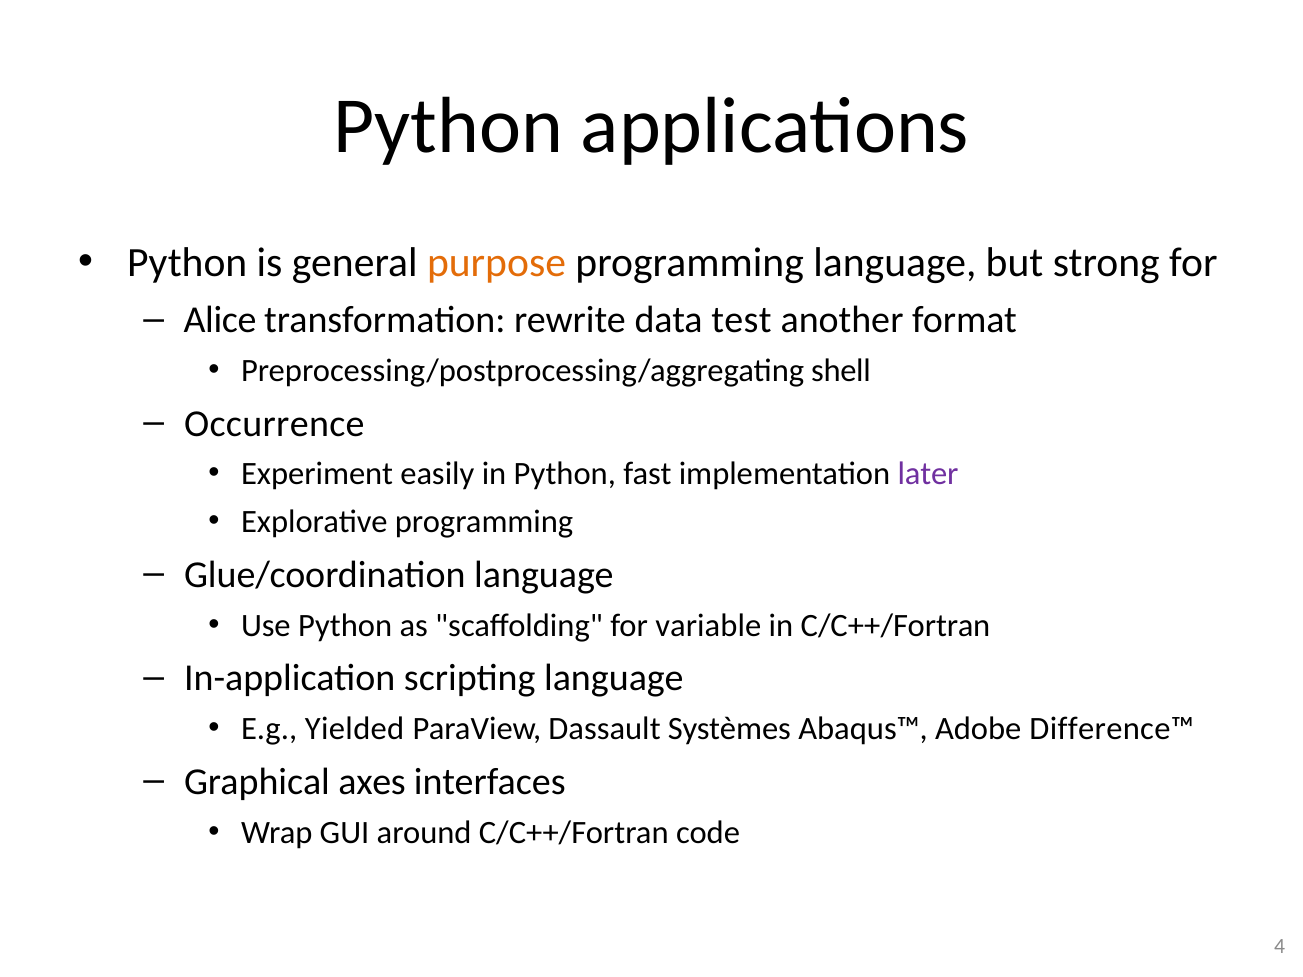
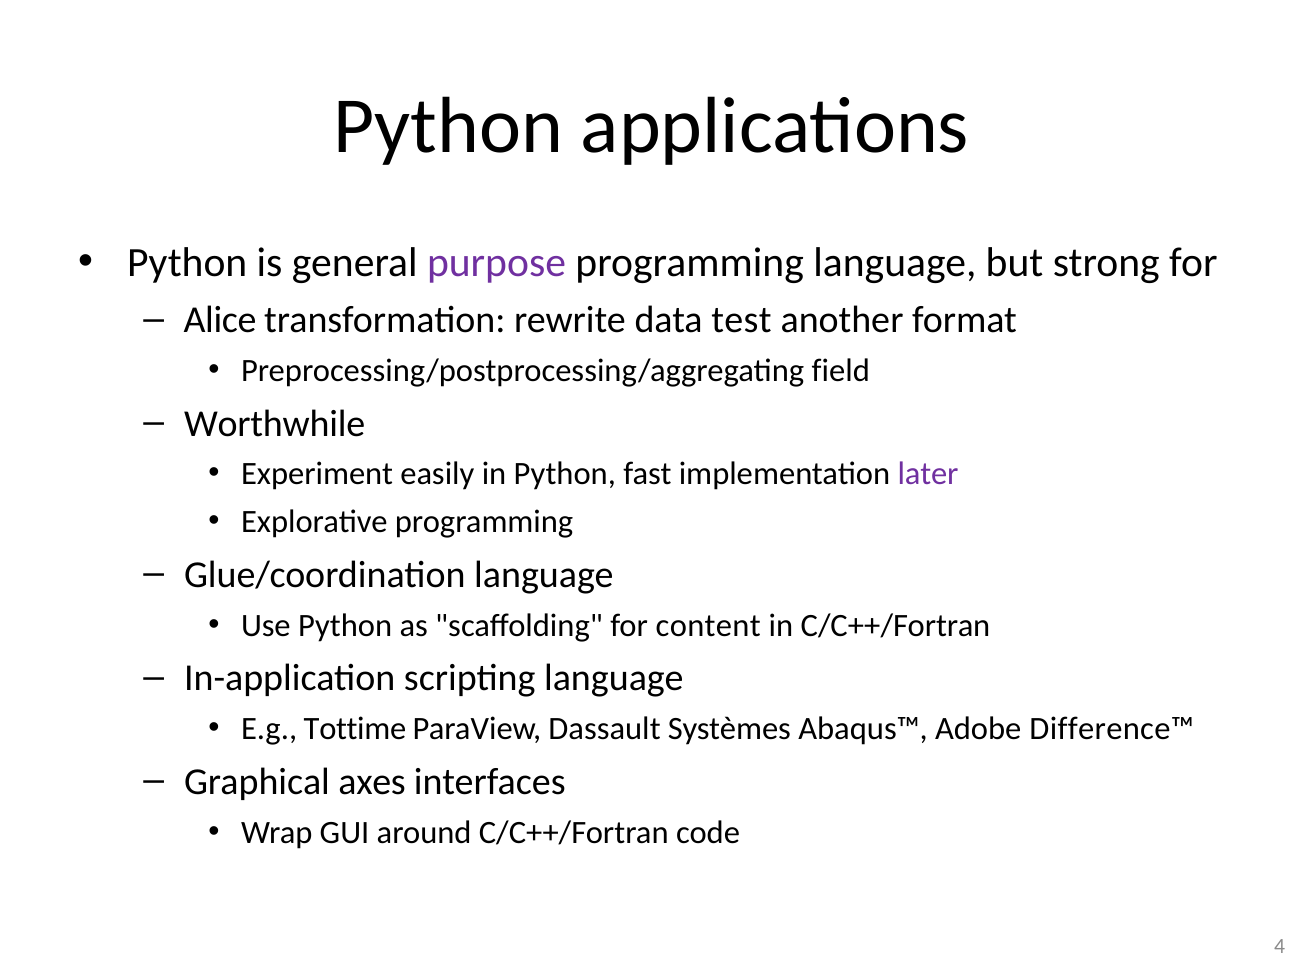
purpose colour: orange -> purple
shell: shell -> field
Occurrence: Occurrence -> Worthwhile
variable: variable -> content
Yielded: Yielded -> Tottime
